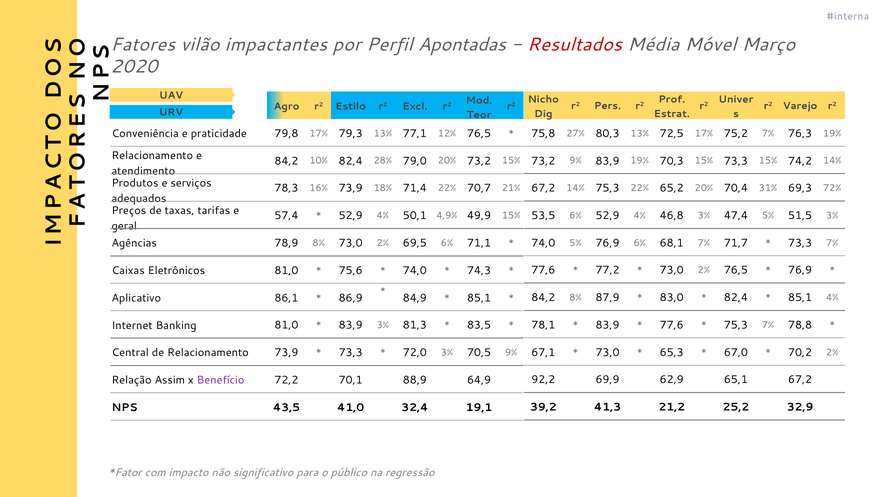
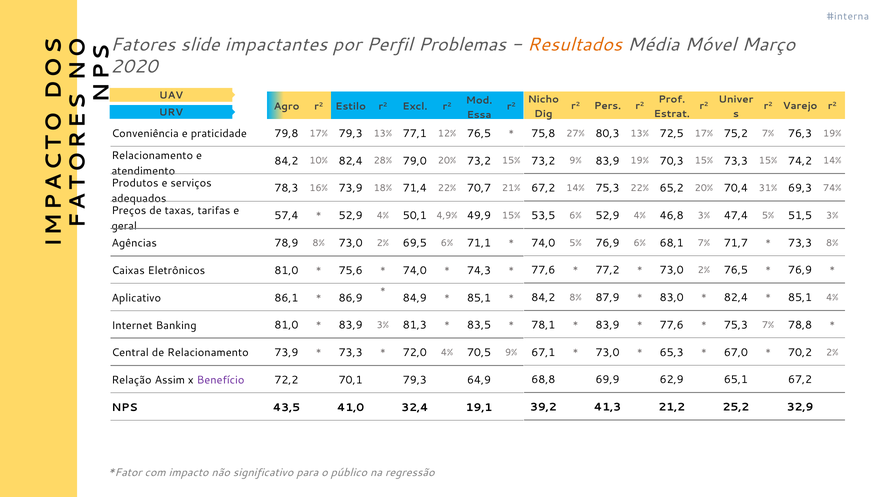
vilão: vilão -> slide
Apontadas: Apontadas -> Problemas
Resultados colour: red -> orange
Teor: Teor -> Essa
72%: 72% -> 74%
73,3 7%: 7% -> 8%
72,0 3%: 3% -> 4%
92,2: 92,2 -> 68,8
70,1 88,9: 88,9 -> 79,3
